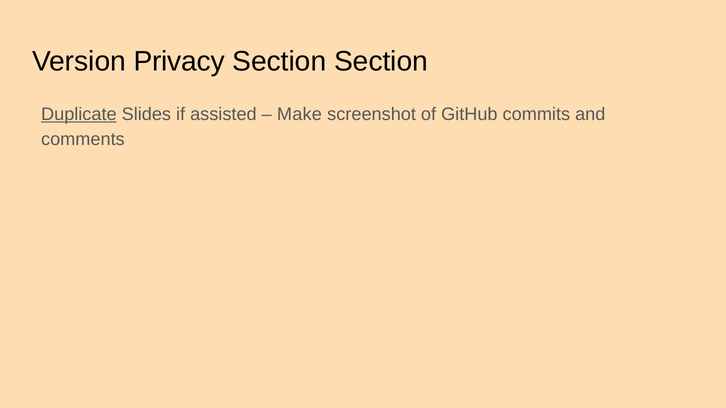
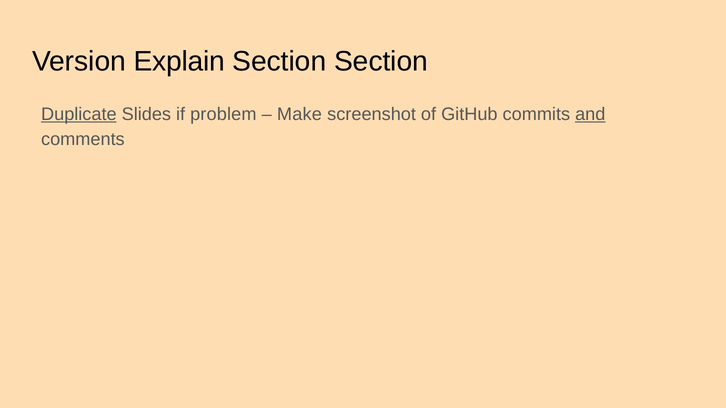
Privacy: Privacy -> Explain
assisted: assisted -> problem
and underline: none -> present
